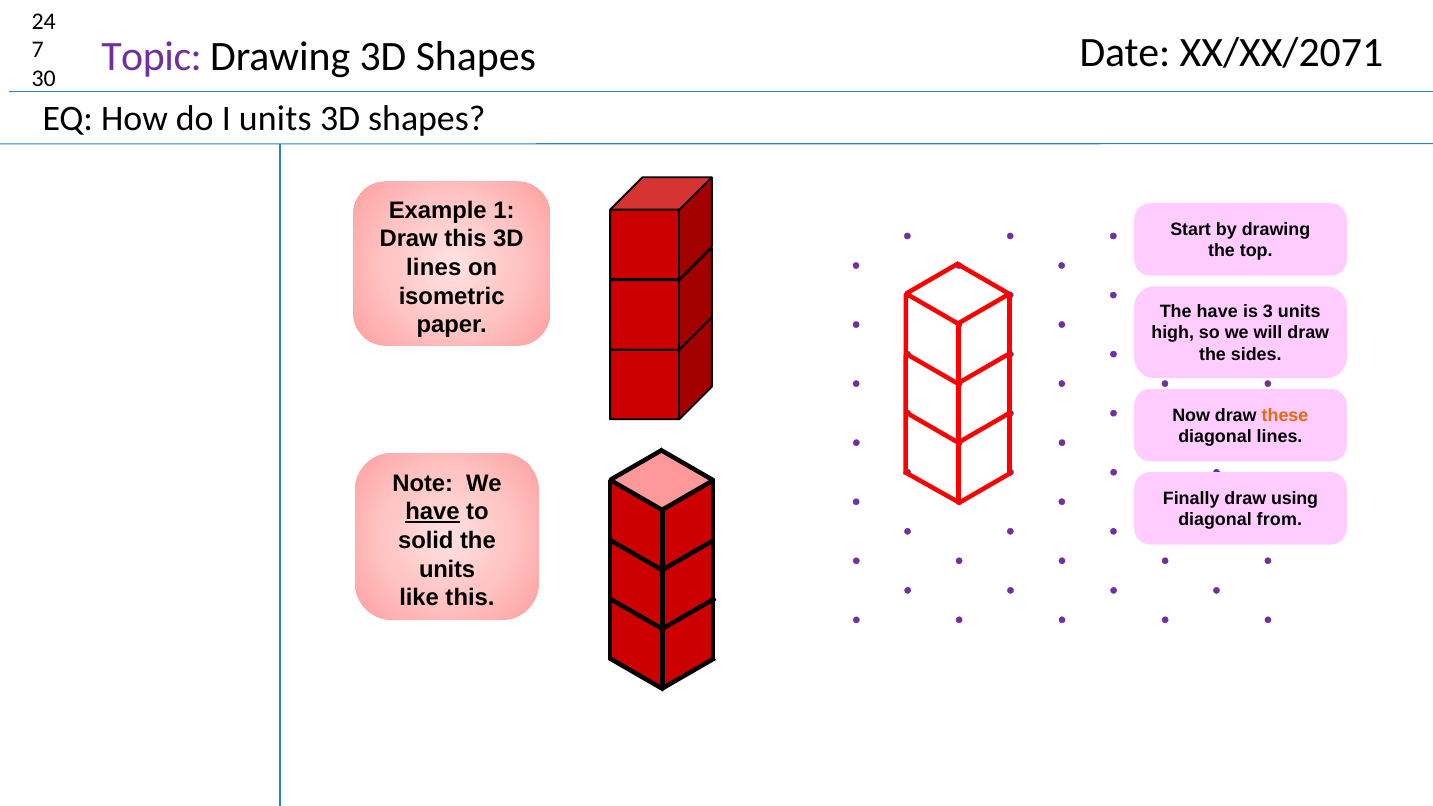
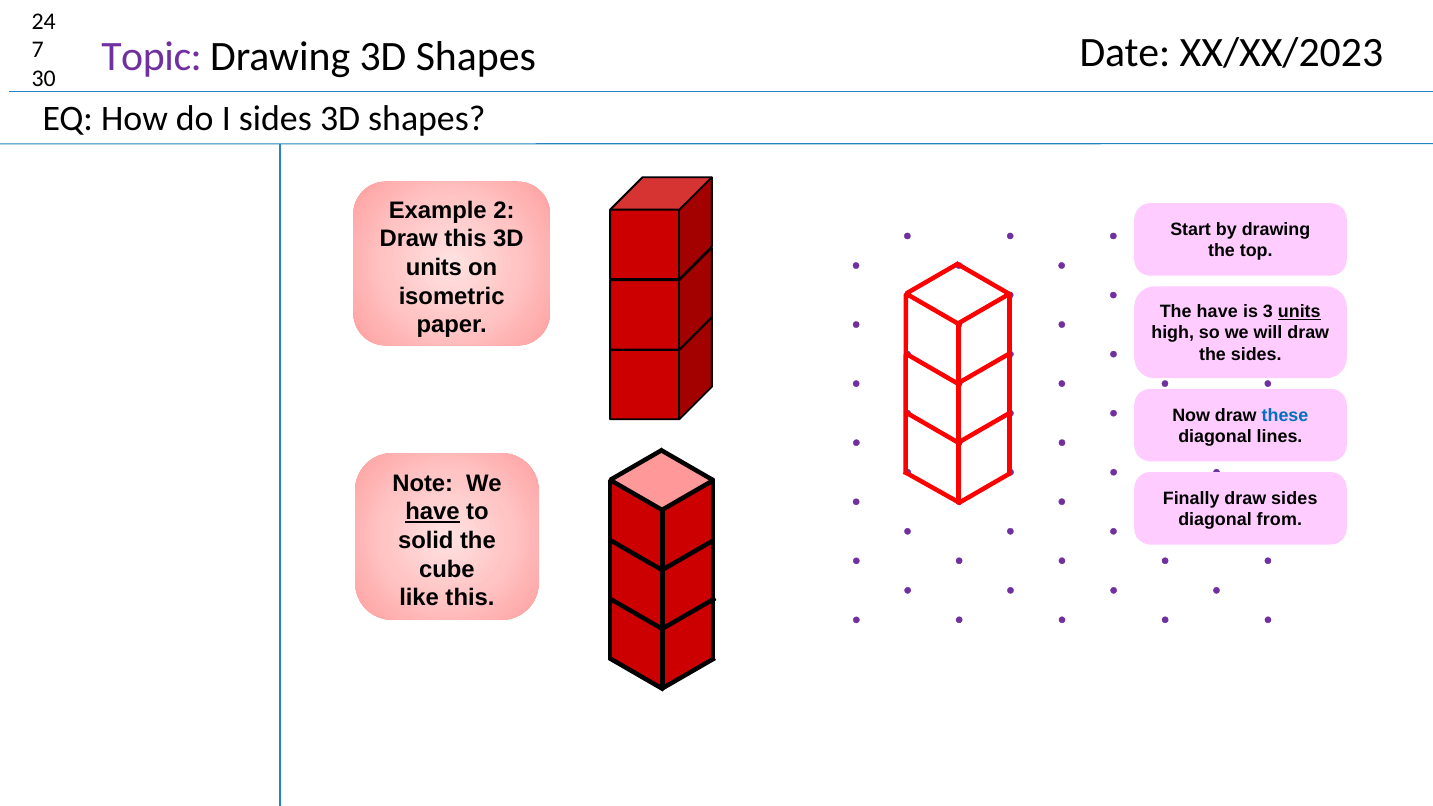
XX/XX/2071: XX/XX/2071 -> XX/XX/2023
I units: units -> sides
1: 1 -> 2
lines at (434, 268): lines -> units
units at (1299, 312) underline: none -> present
these colour: orange -> blue
draw using: using -> sides
units at (447, 569): units -> cube
